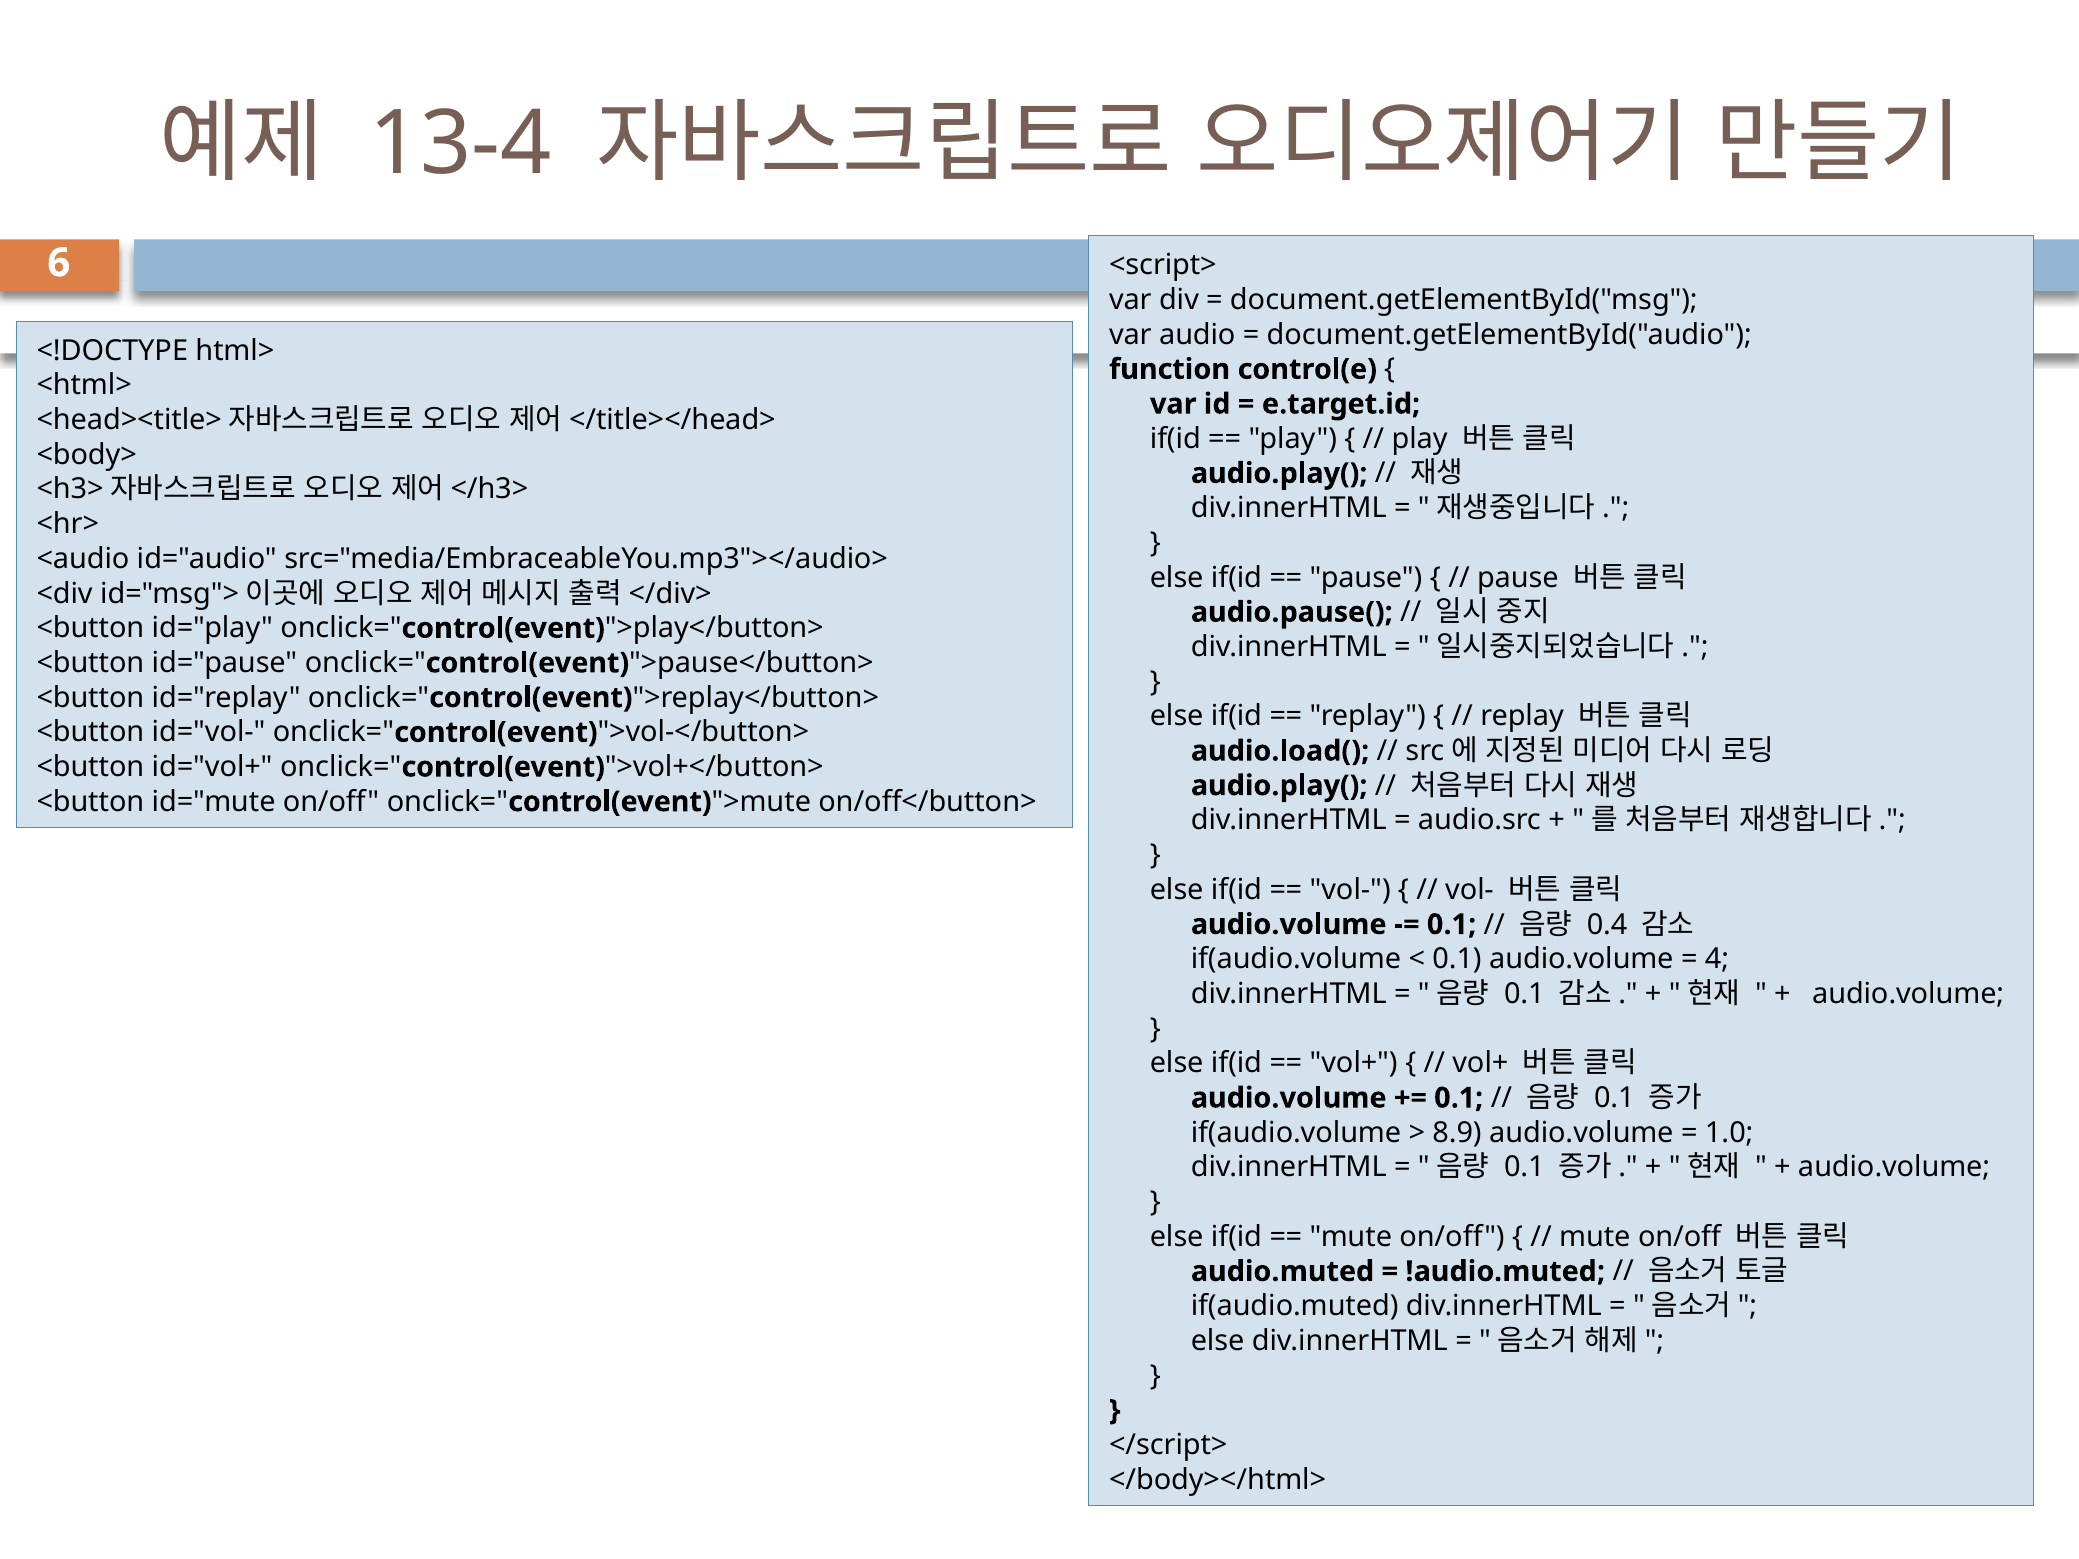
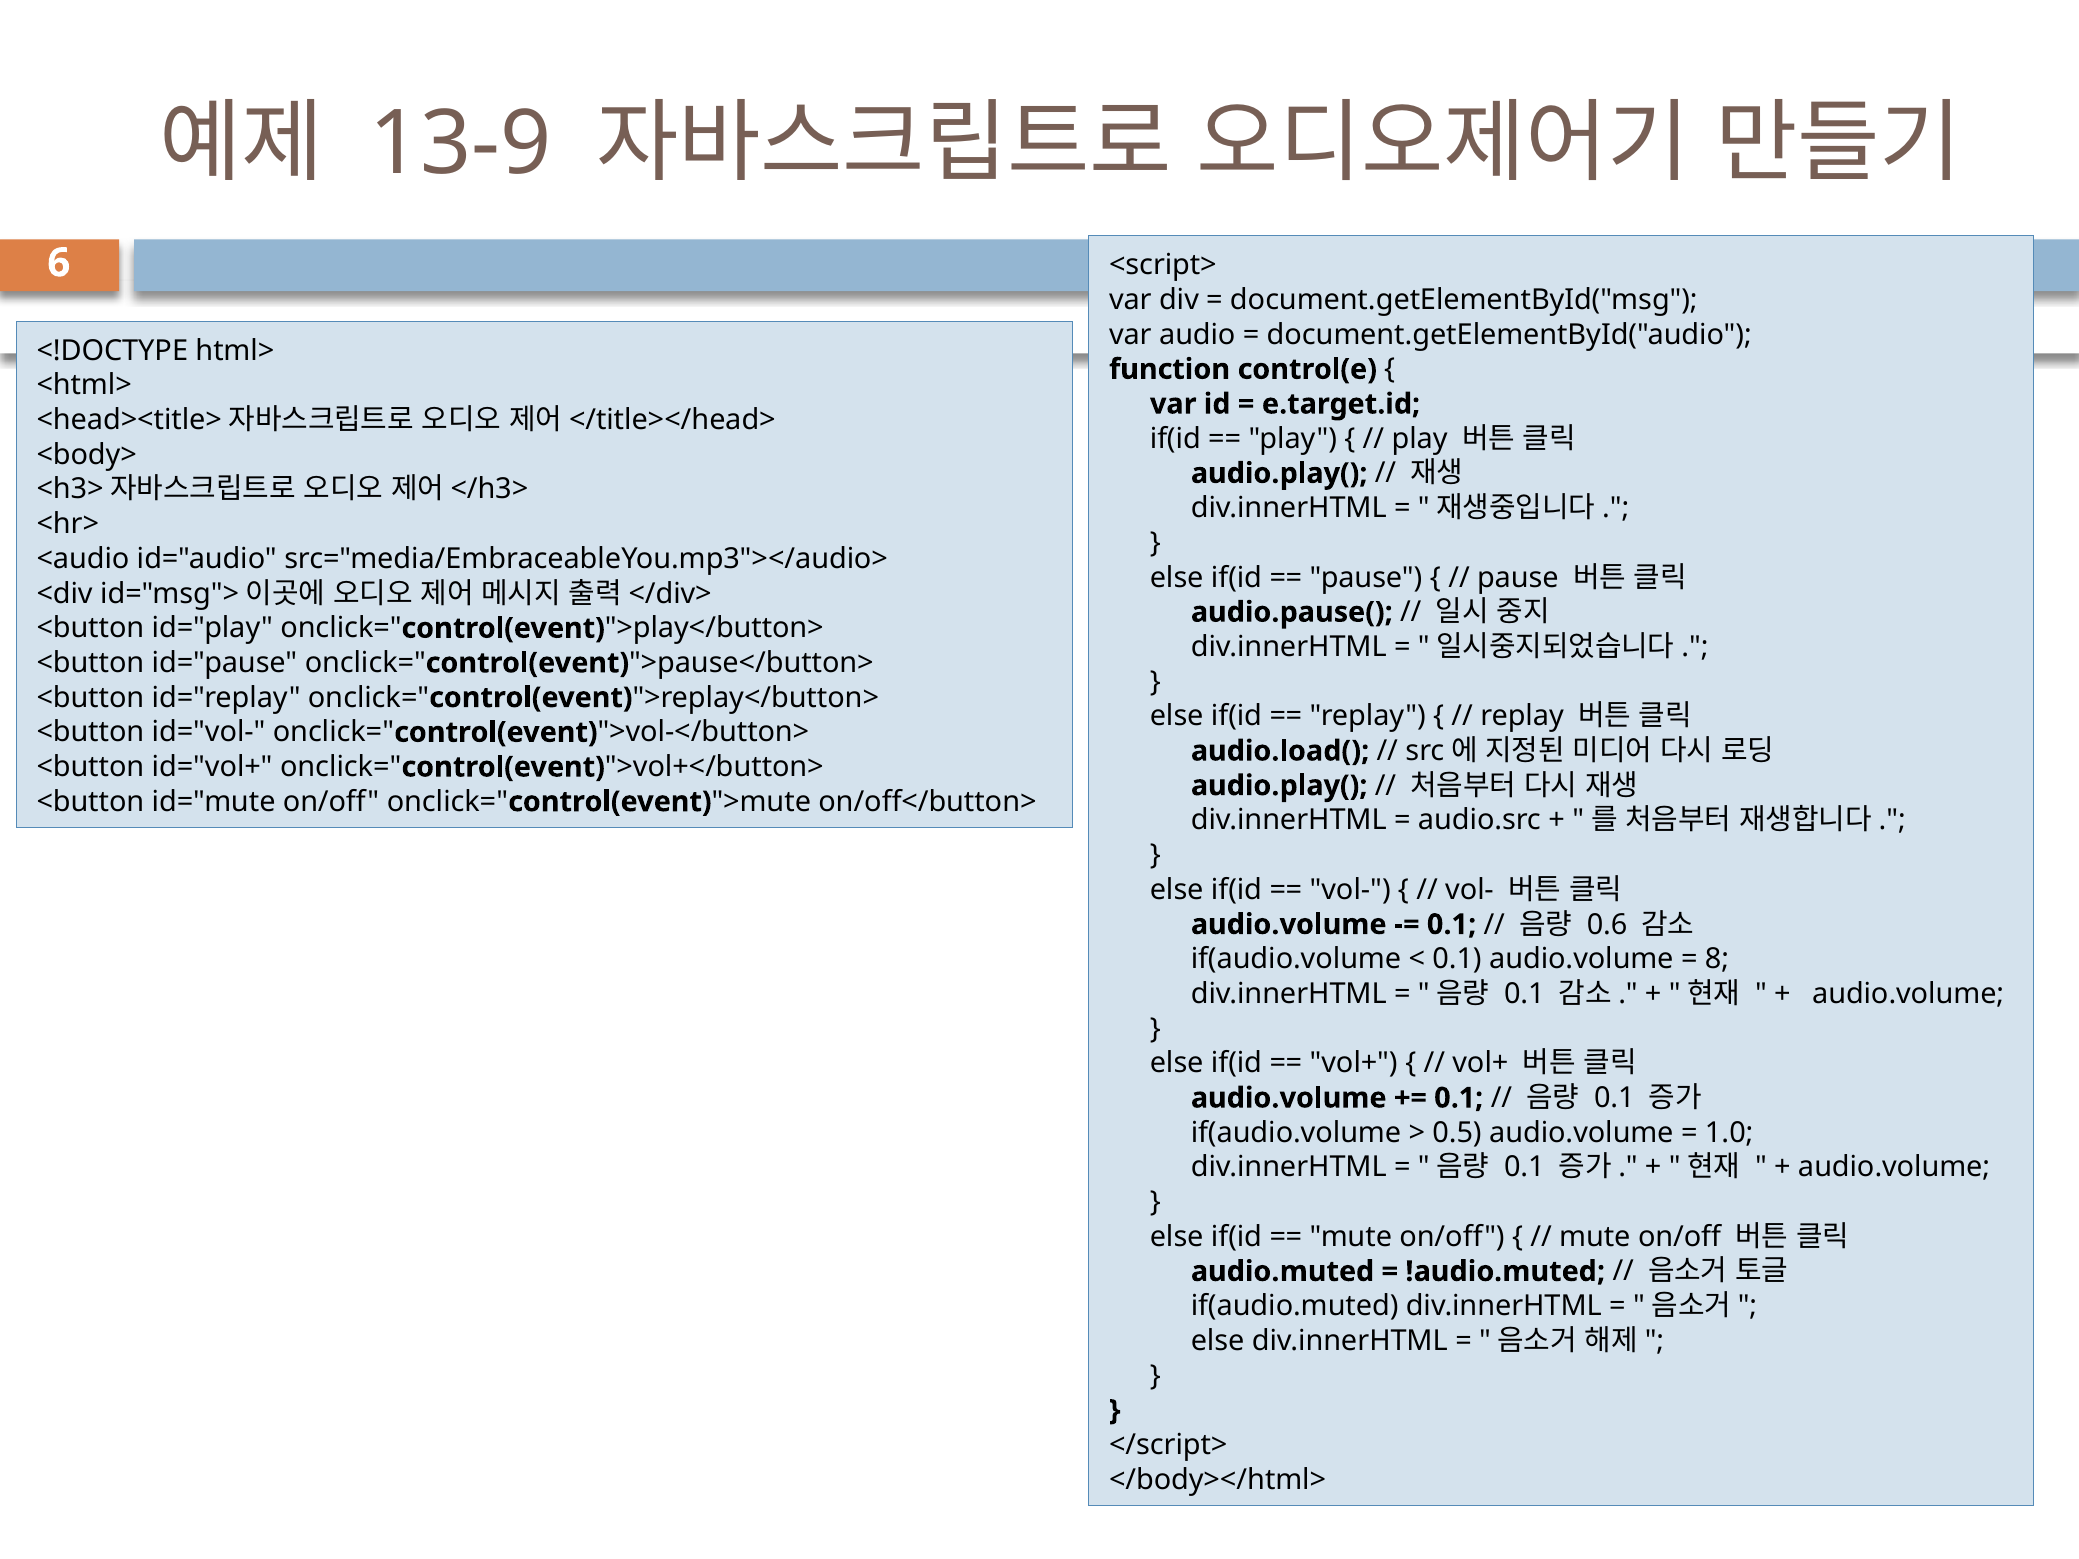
13-4: 13-4 -> 13-9
0.4: 0.4 -> 0.6
4: 4 -> 8
8.9: 8.9 -> 0.5
